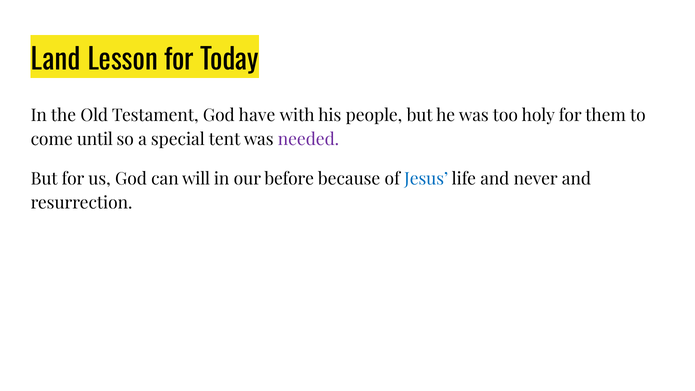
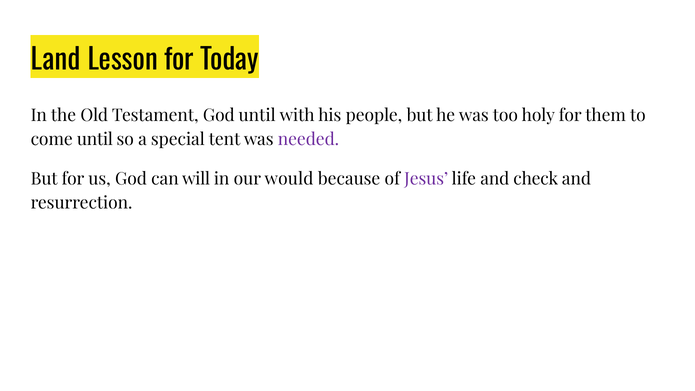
God have: have -> until
before: before -> would
Jesus colour: blue -> purple
never: never -> check
